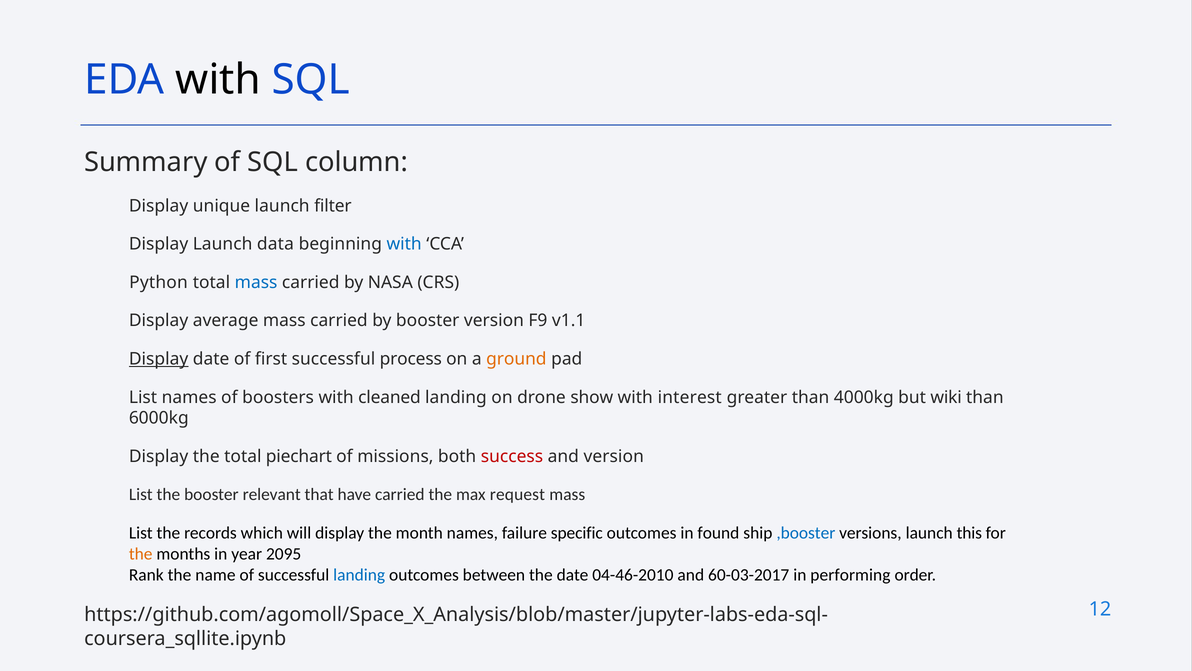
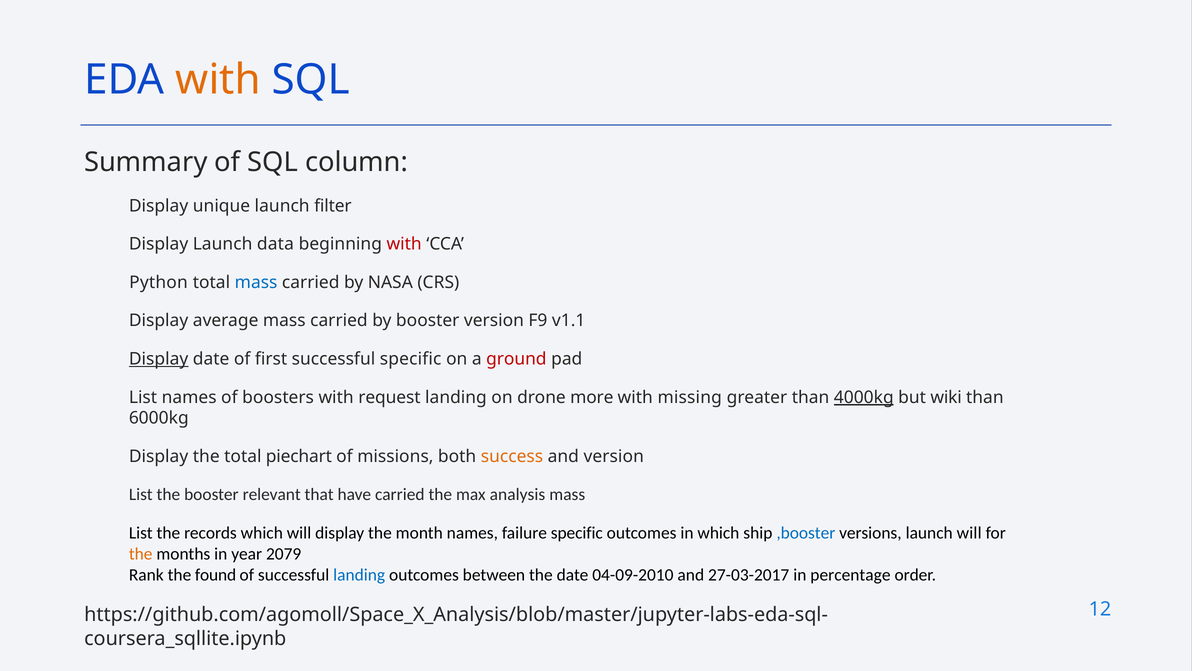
with at (218, 80) colour: black -> orange
with at (404, 244) colour: blue -> red
successful process: process -> specific
ground colour: orange -> red
cleaned: cleaned -> request
show: show -> more
interest: interest -> missing
4000kg underline: none -> present
success colour: red -> orange
request: request -> analysis
in found: found -> which
launch this: this -> will
2095: 2095 -> 2079
name: name -> found
04-46-2010: 04-46-2010 -> 04-09-2010
60-03-2017: 60-03-2017 -> 27-03-2017
performing: performing -> percentage
